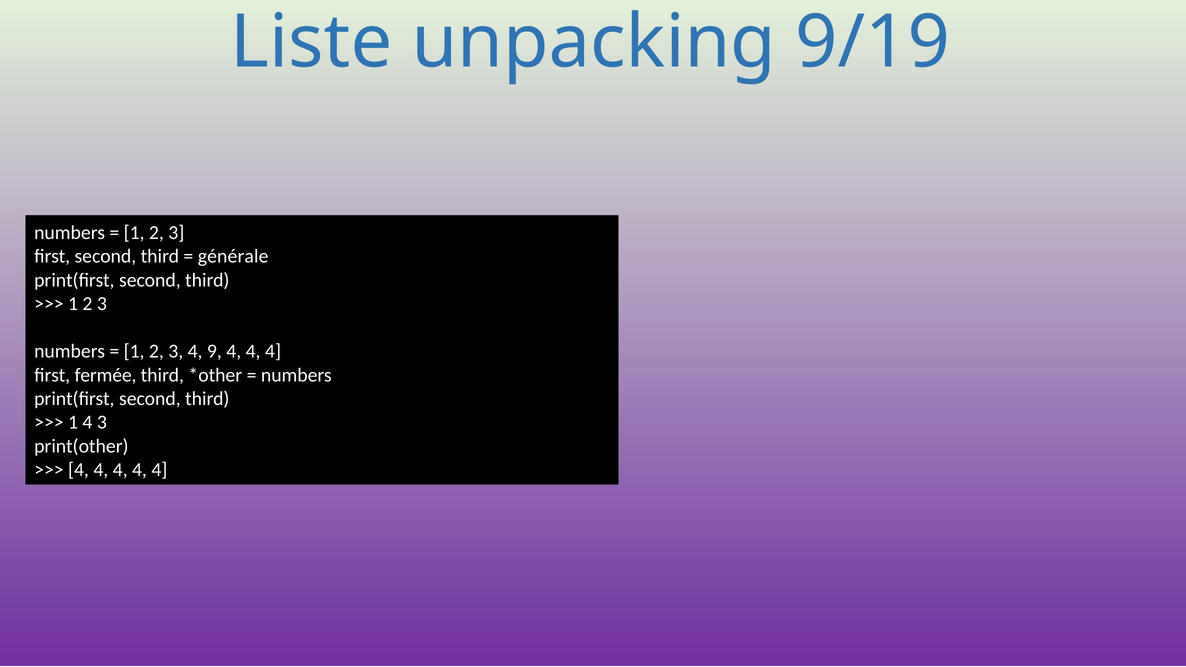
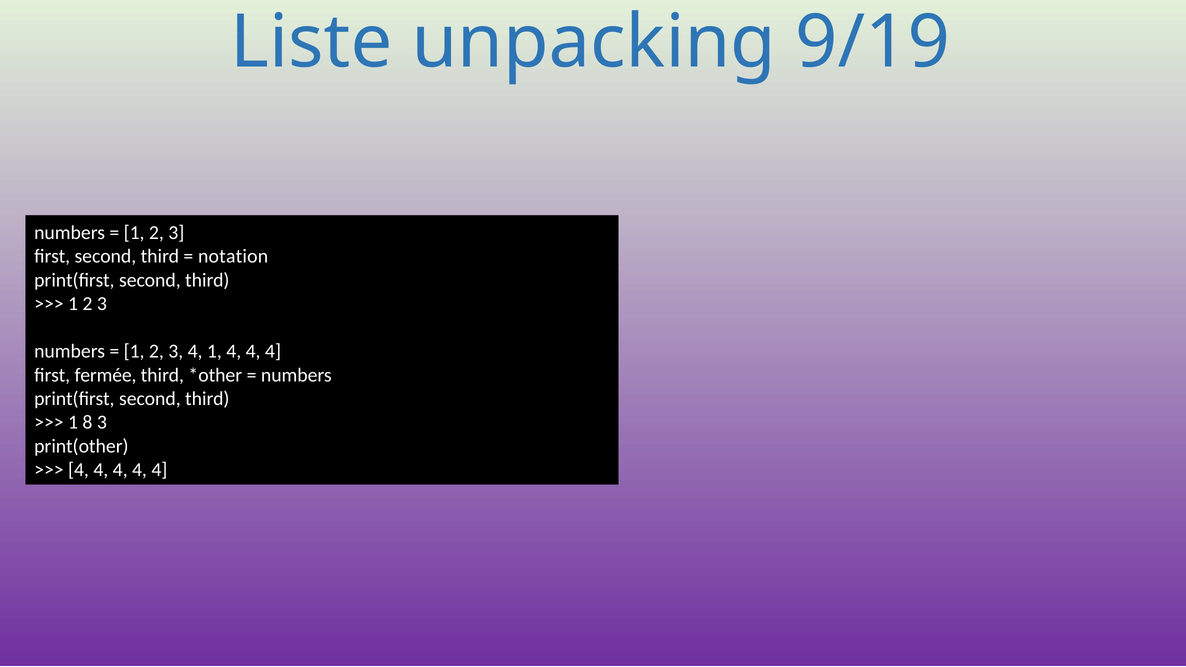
générale: générale -> notation
4 9: 9 -> 1
1 4: 4 -> 8
